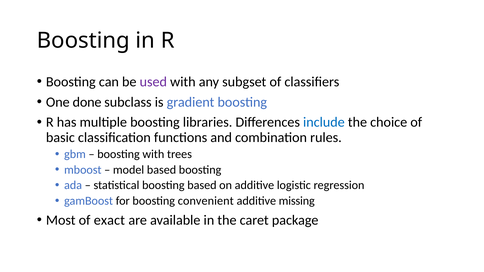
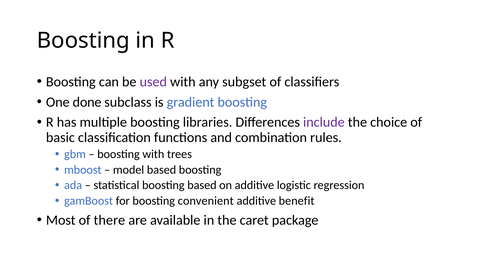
include colour: blue -> purple
missing: missing -> benefit
exact: exact -> there
